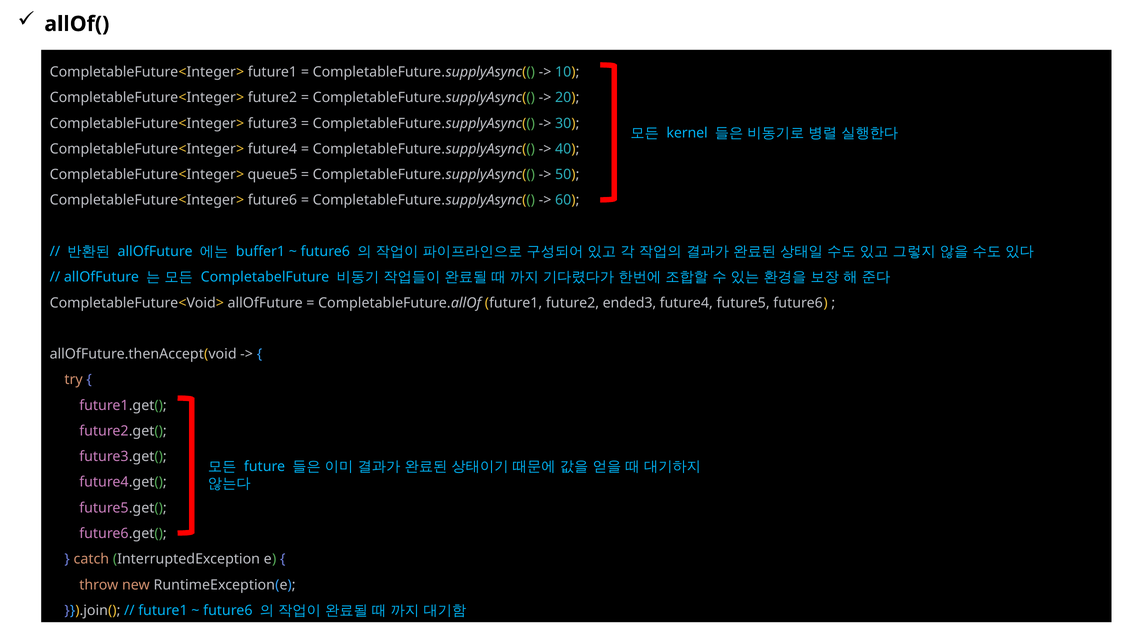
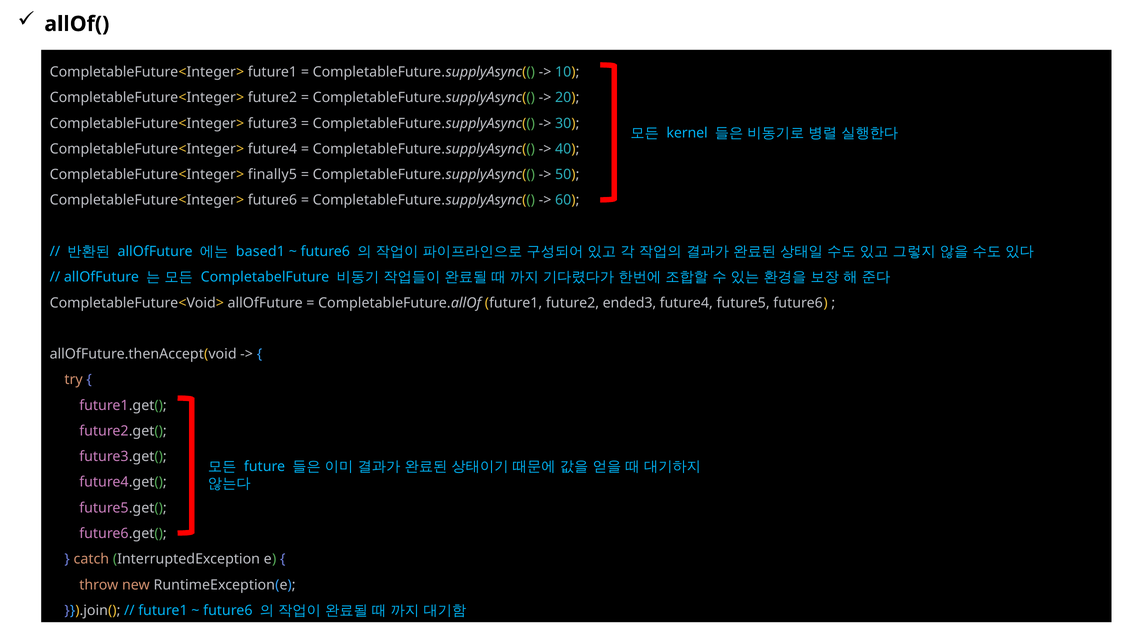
queue5: queue5 -> finally5
buffer1: buffer1 -> based1
